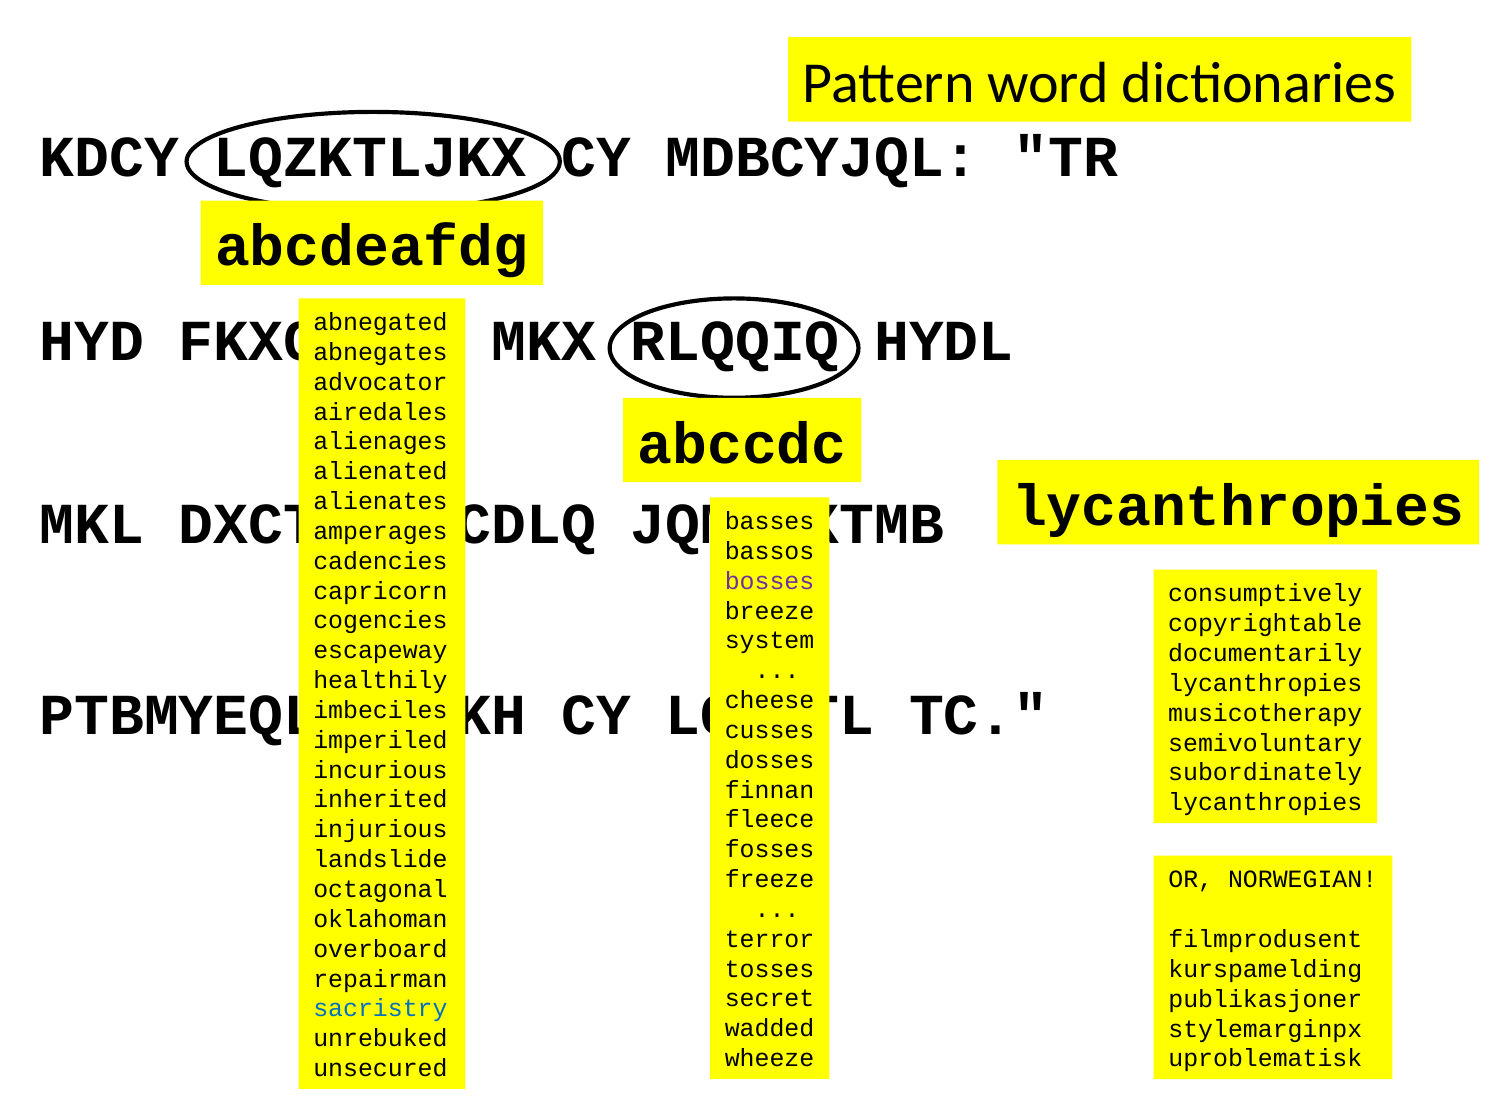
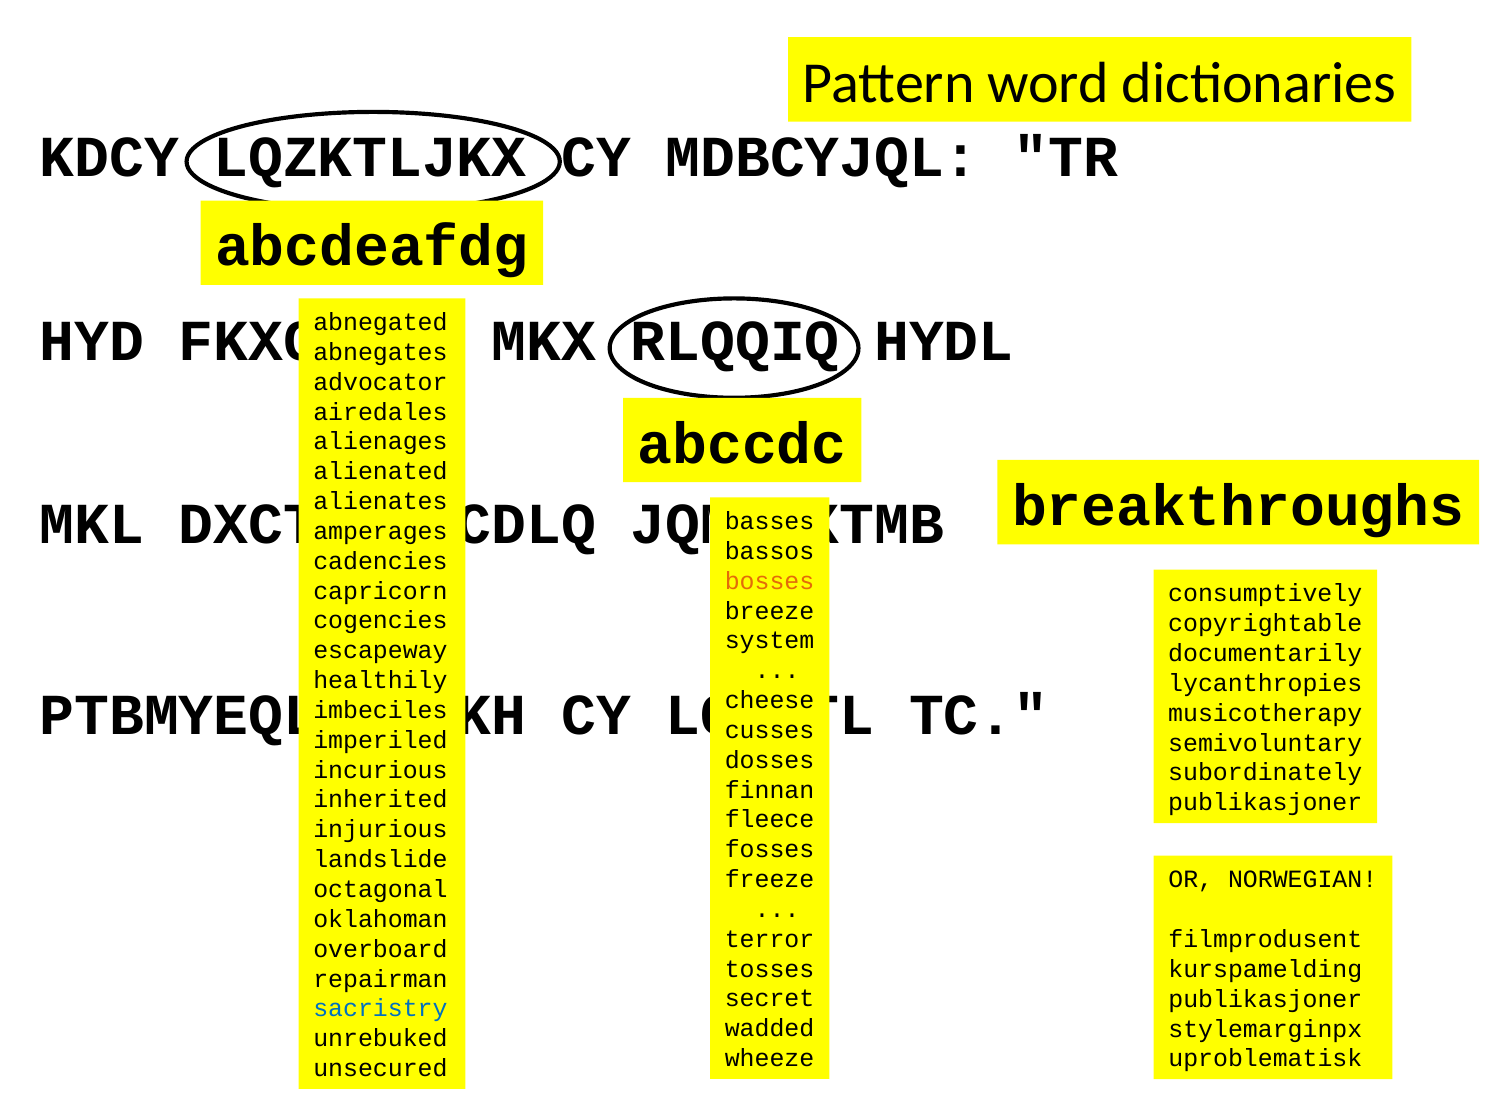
lycanthropies at (1238, 507): lycanthropies -> breakthroughs
bosses colour: purple -> orange
lycanthropies at (1265, 803): lycanthropies -> publikasjoner
